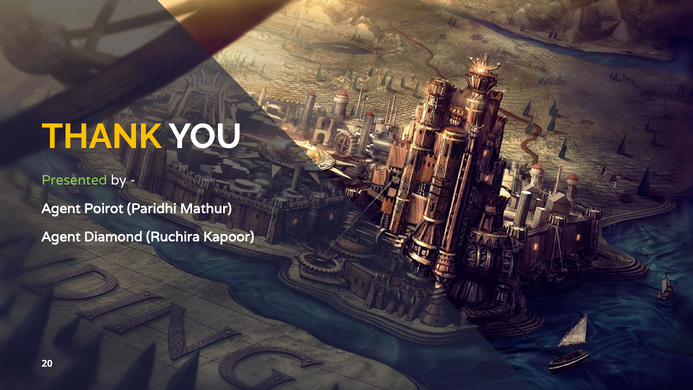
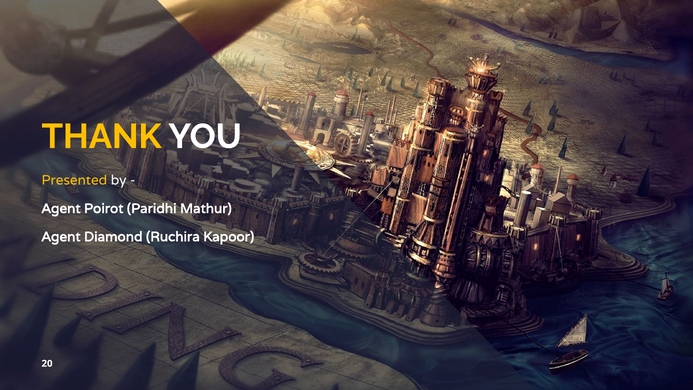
Presented colour: light green -> yellow
